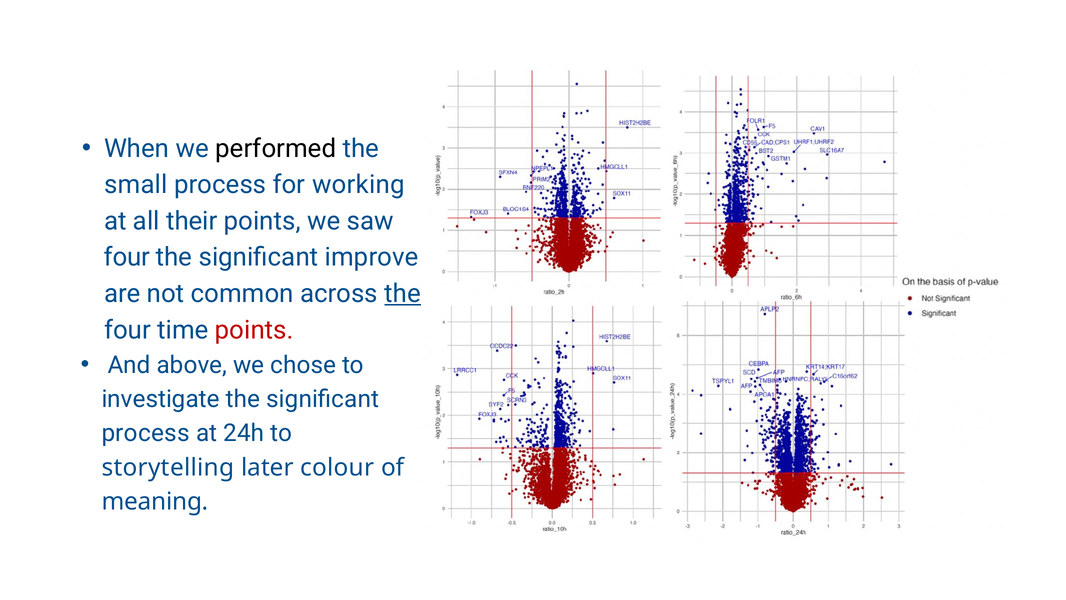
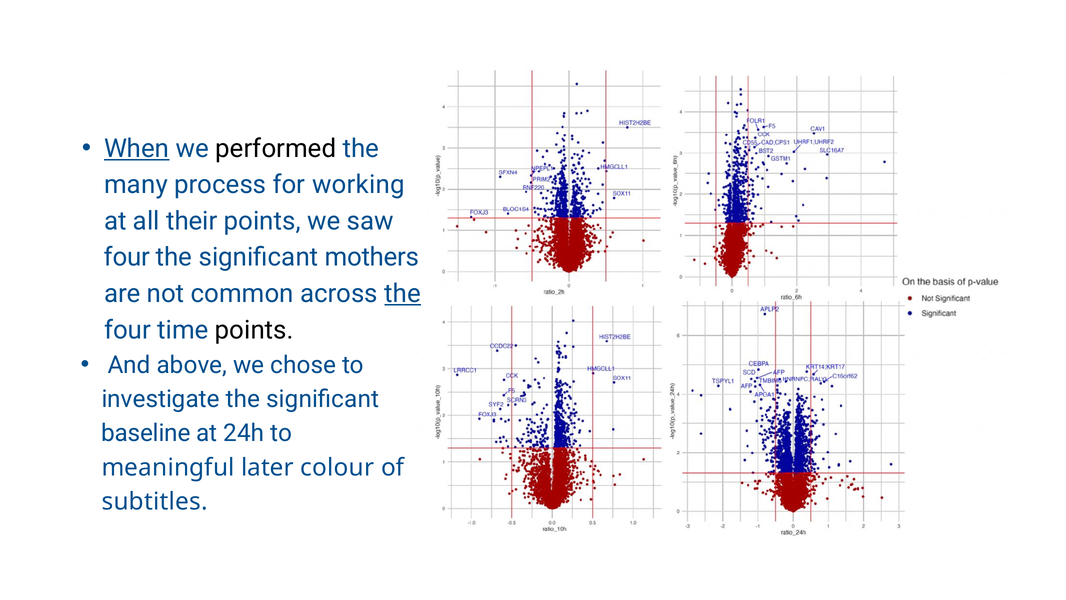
When underline: none -> present
small: small -> many
improve: improve -> mothers
points at (254, 330) colour: red -> black
process at (146, 433): process -> baseline
storytelling: storytelling -> meaningful
meaning: meaning -> subtitles
